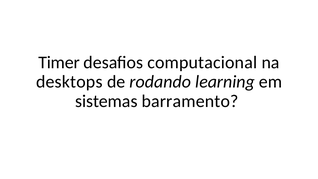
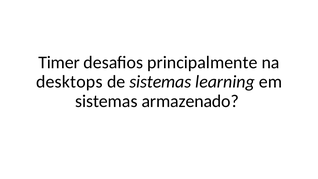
computacional: computacional -> principalmente
de rodando: rodando -> sistemas
barramento: barramento -> armazenado
